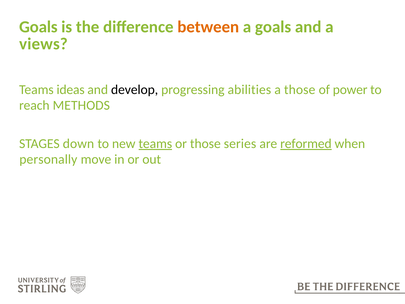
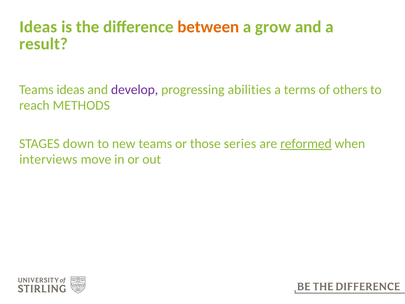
Goals at (38, 27): Goals -> Ideas
a goals: goals -> grow
views: views -> result
develop colour: black -> purple
a those: those -> terms
power: power -> others
teams at (155, 144) underline: present -> none
personally: personally -> interviews
